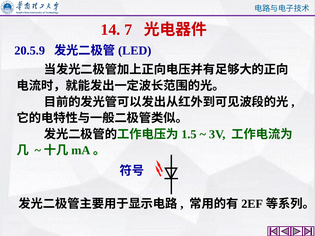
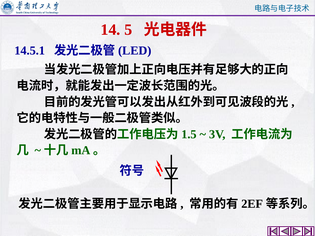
7: 7 -> 5
20.5.9: 20.5.9 -> 14.5.1
